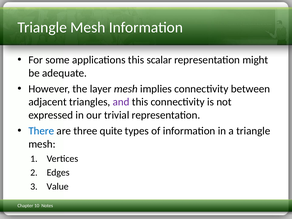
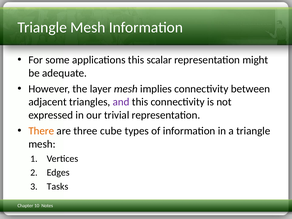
There colour: blue -> orange
quite: quite -> cube
Value: Value -> Tasks
